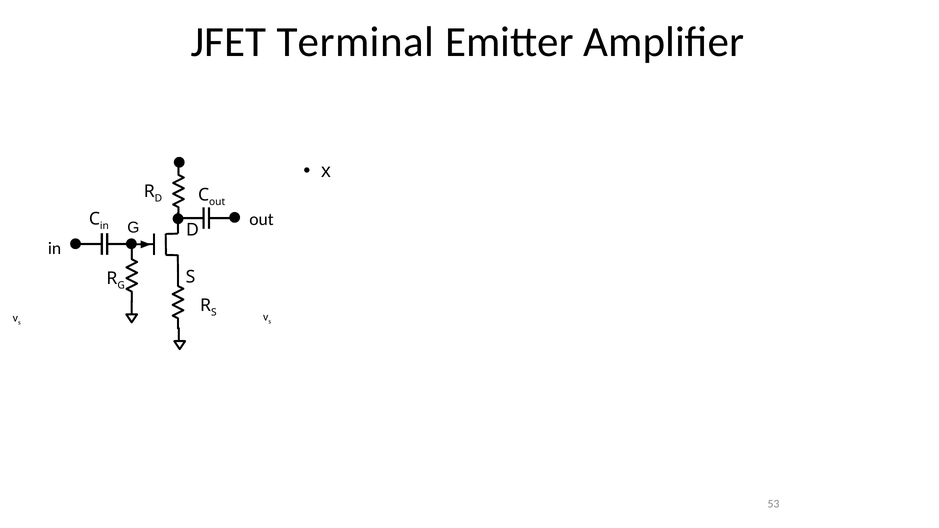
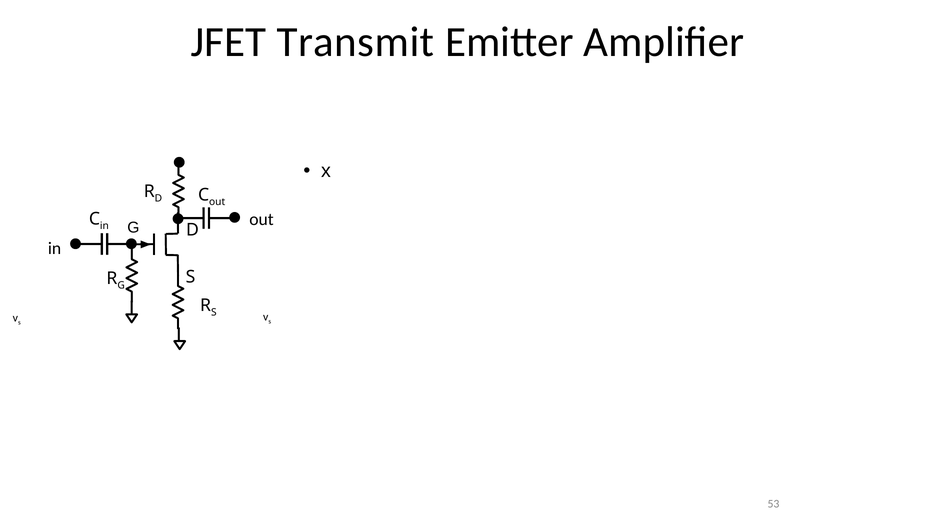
Terminal: Terminal -> Transmit
